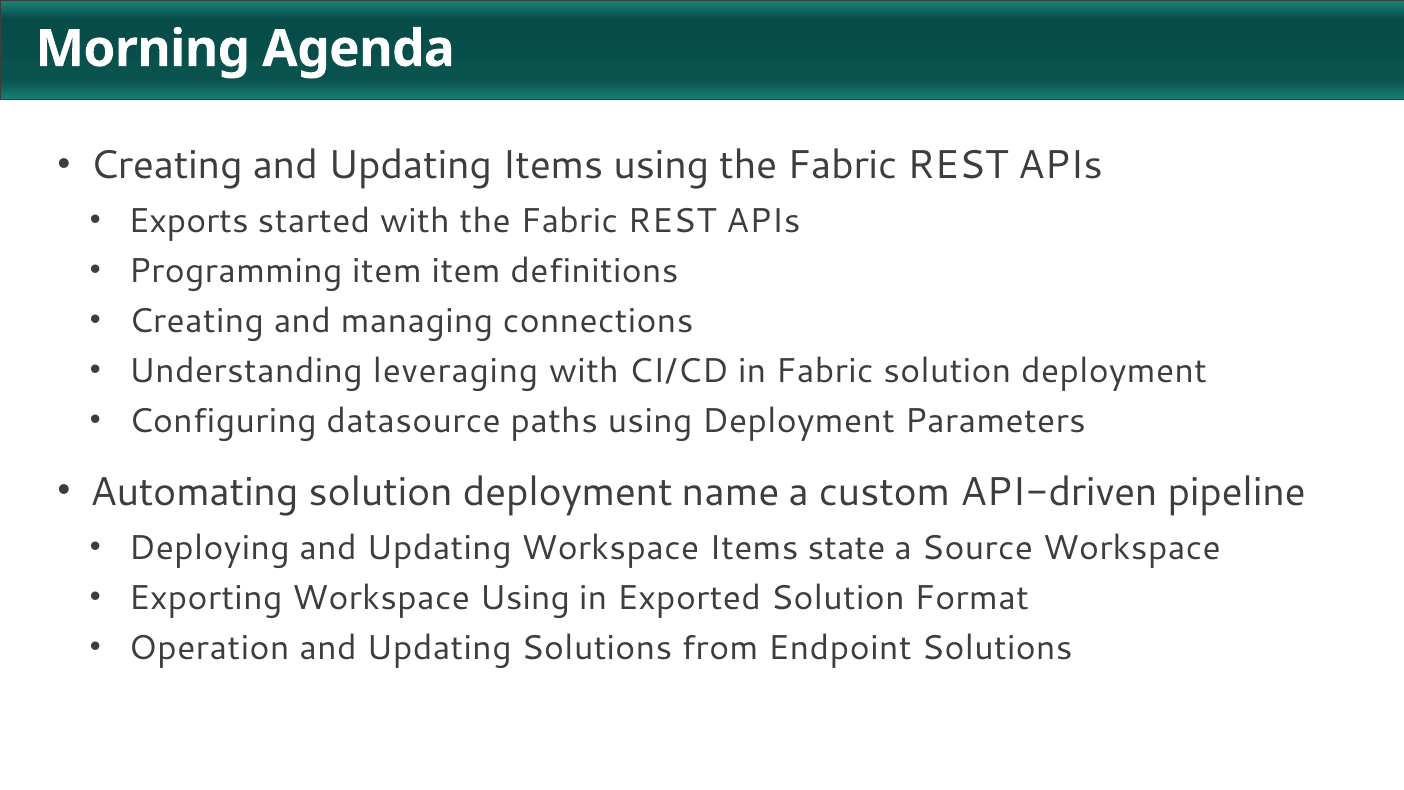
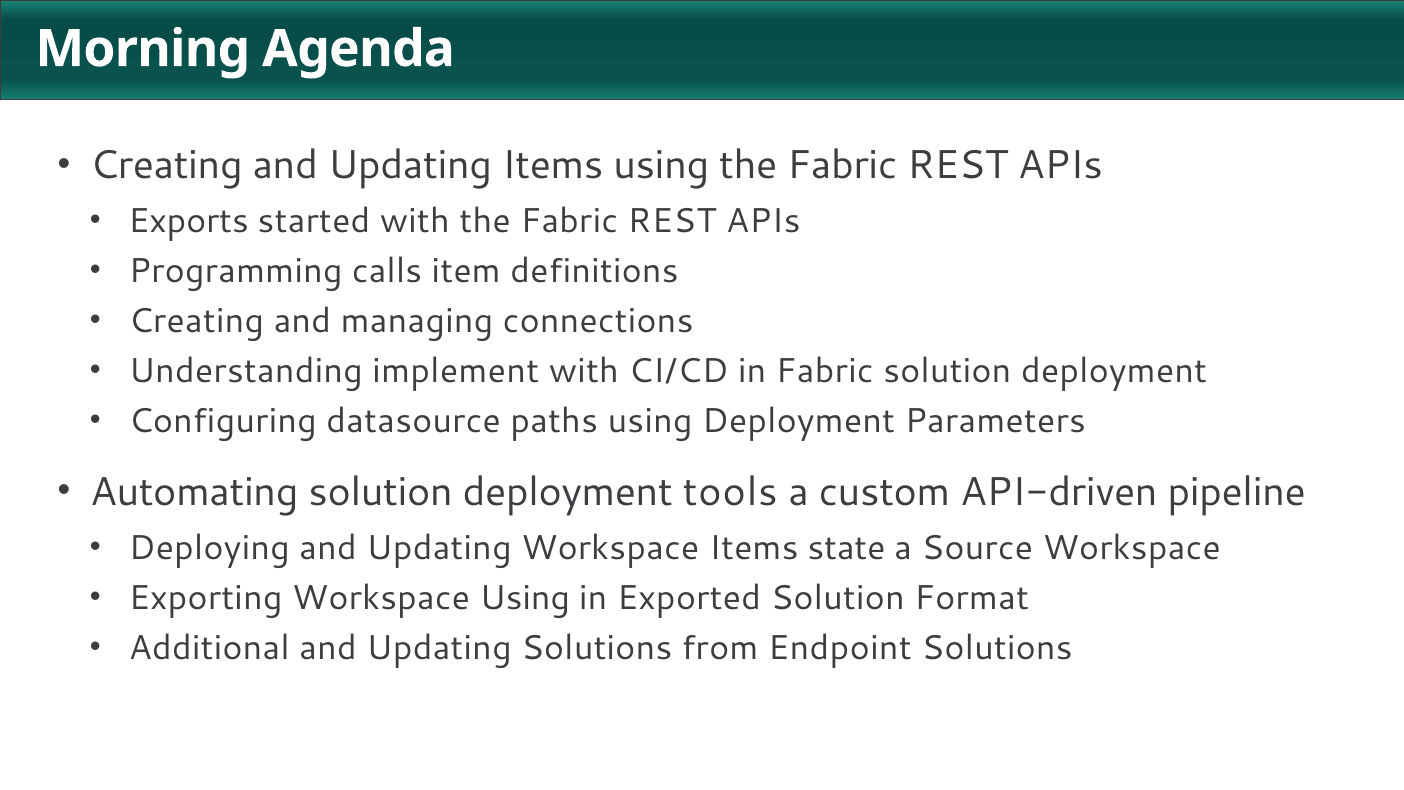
Programming item: item -> calls
leveraging: leveraging -> implement
name: name -> tools
Operation: Operation -> Additional
